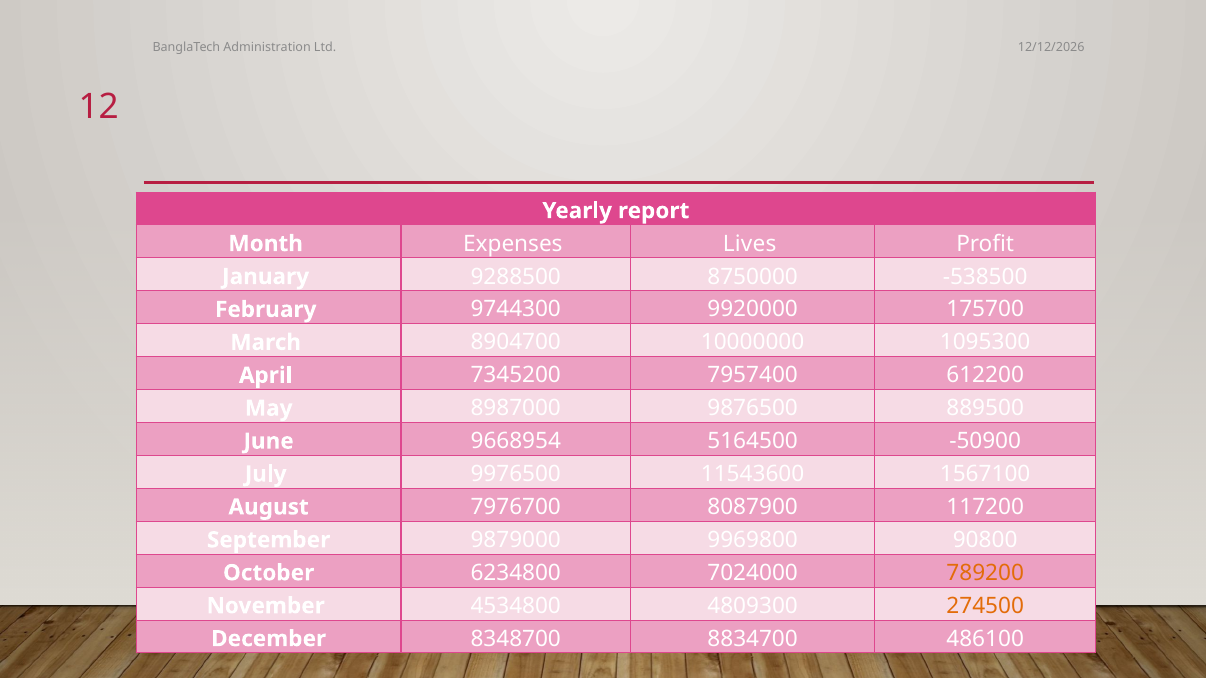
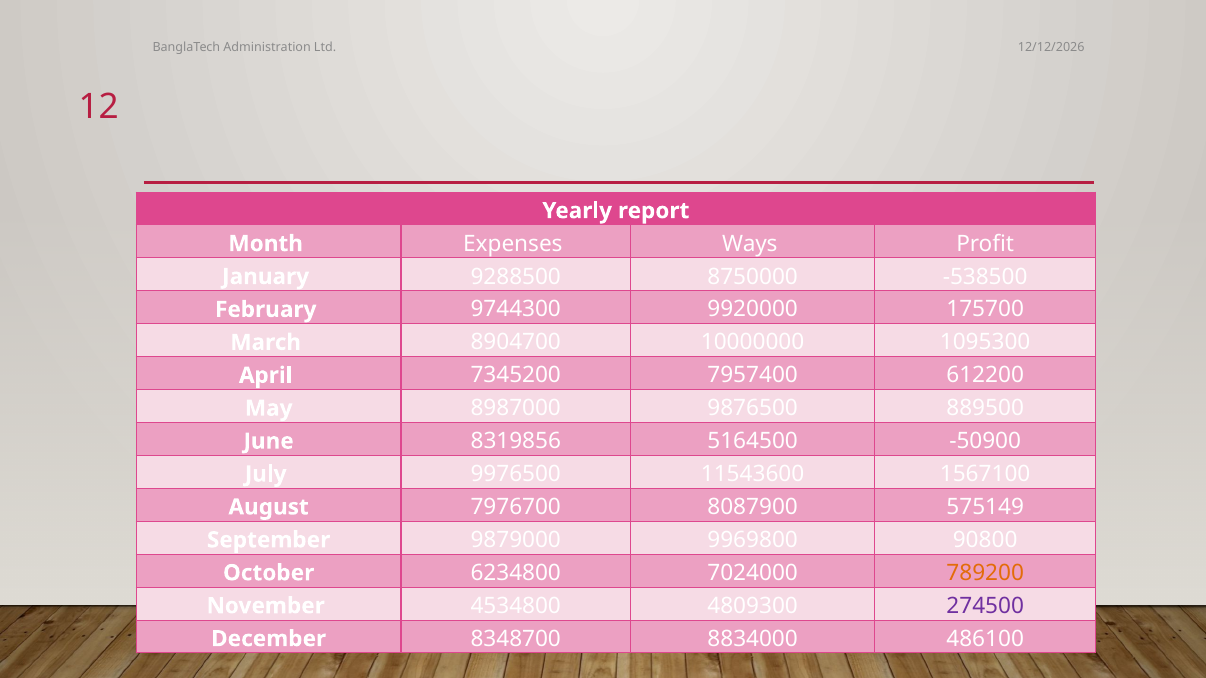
Lives: Lives -> Ways
9668954: 9668954 -> 8319856
117200: 117200 -> 575149
274500 colour: orange -> purple
8834700: 8834700 -> 8834000
